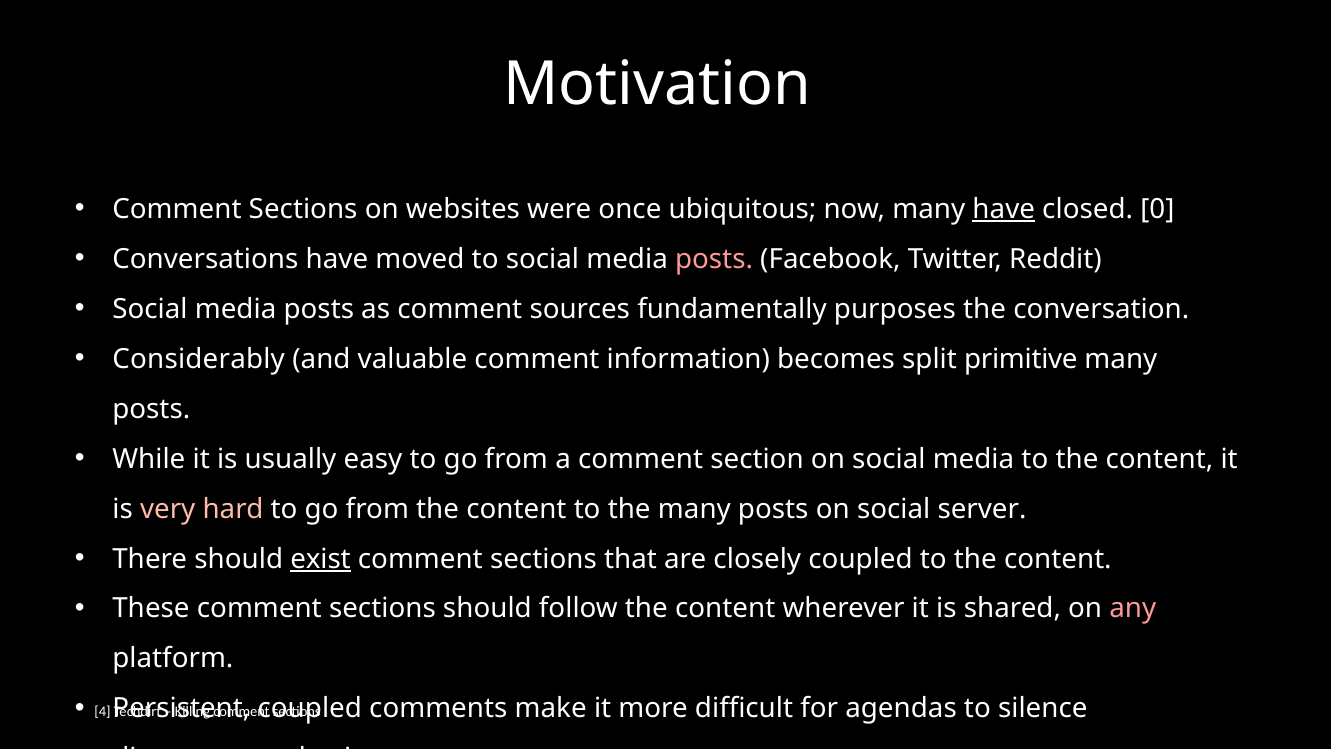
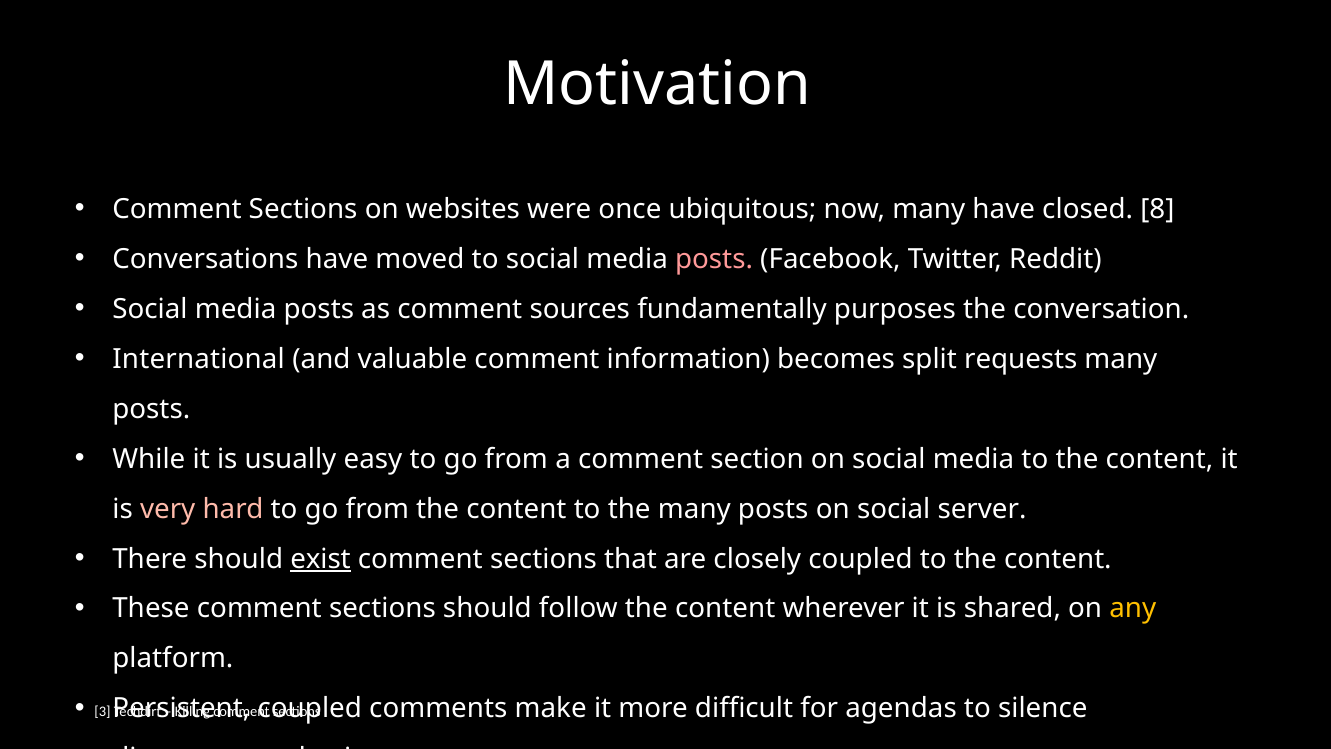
have at (1004, 209) underline: present -> none
0: 0 -> 8
Considerably: Considerably -> International
primitive: primitive -> requests
any colour: pink -> yellow
4: 4 -> 3
